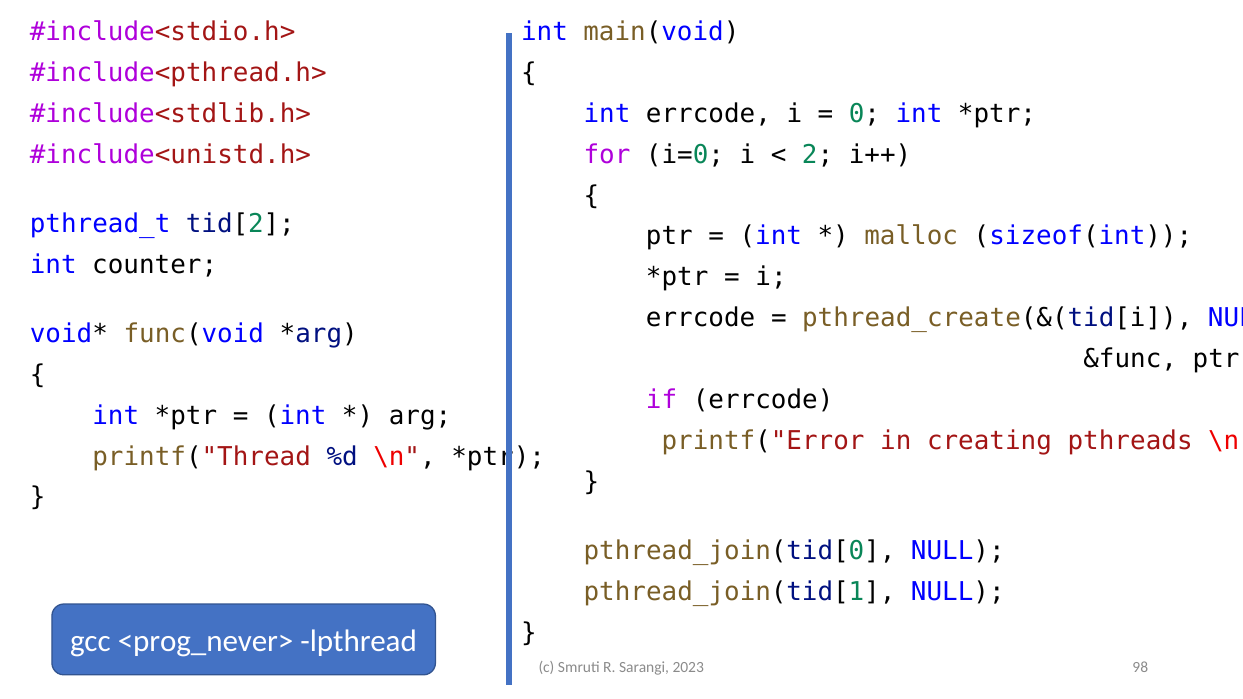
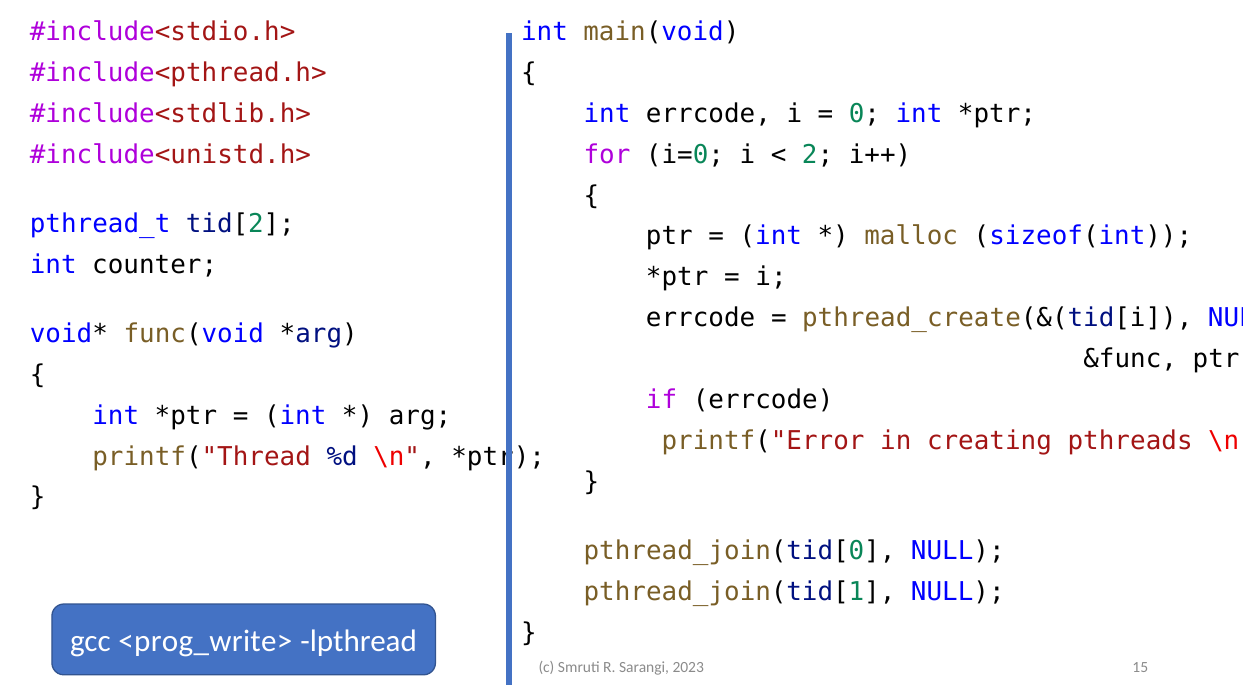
<prog_never>: <prog_never> -> <prog_write>
98: 98 -> 15
